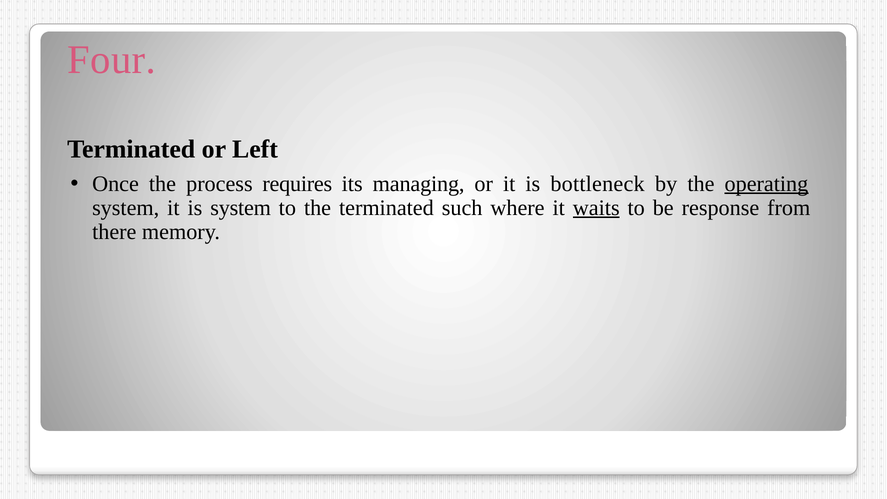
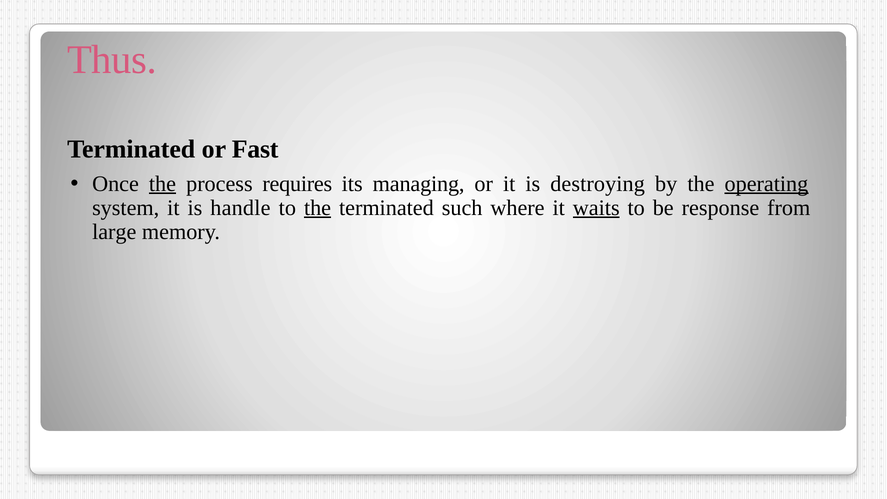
Four: Four -> Thus
Left: Left -> Fast
the at (162, 184) underline: none -> present
bottleneck: bottleneck -> destroying
is system: system -> handle
the at (318, 208) underline: none -> present
there: there -> large
